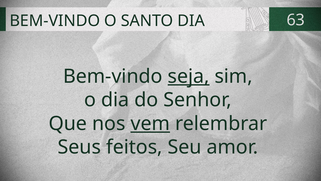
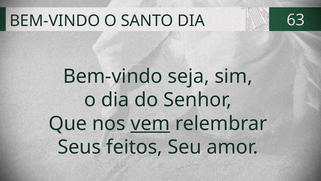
seja underline: present -> none
